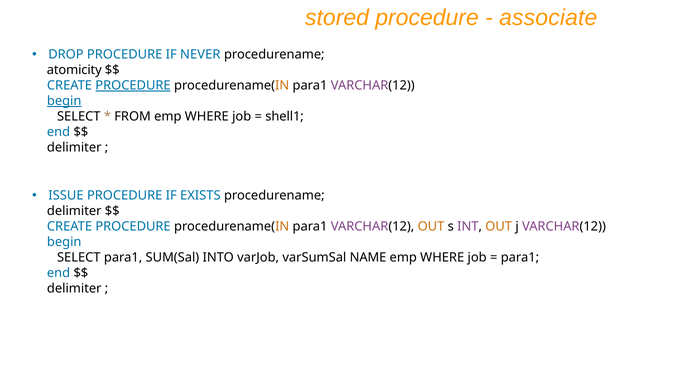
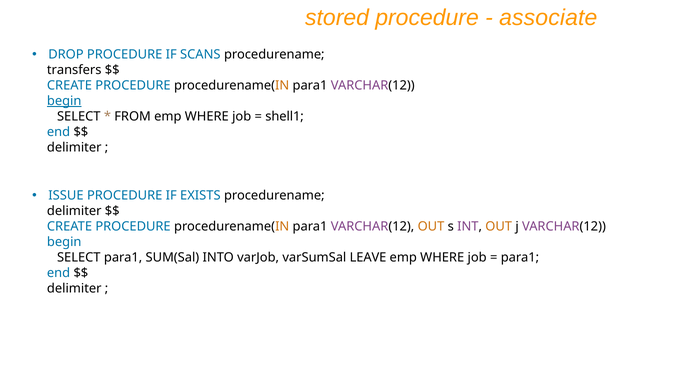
NEVER: NEVER -> SCANS
atomicity: atomicity -> transfers
PROCEDURE at (133, 86) underline: present -> none
NAME: NAME -> LEAVE
